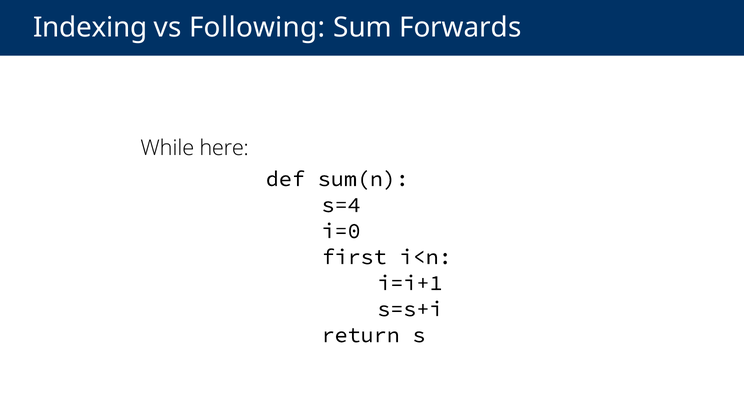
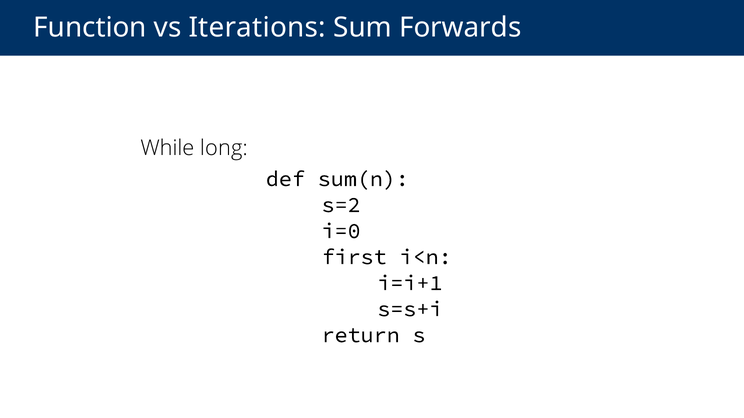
Indexing: Indexing -> Function
Following: Following -> Iterations
here: here -> long
s=4: s=4 -> s=2
